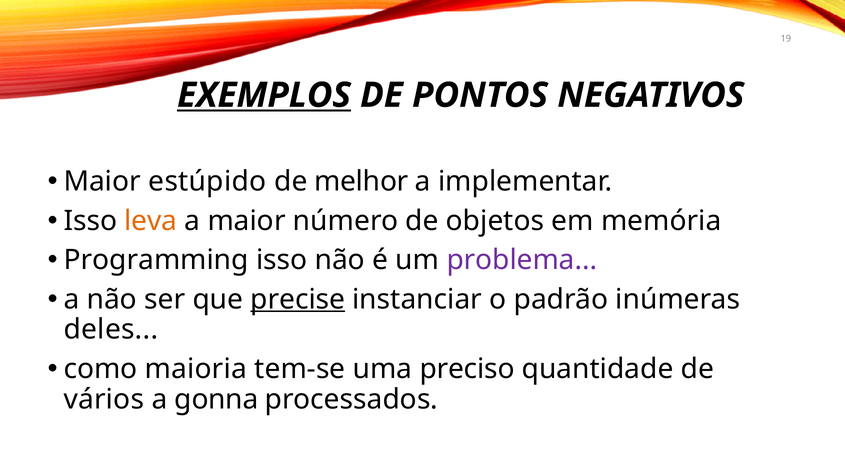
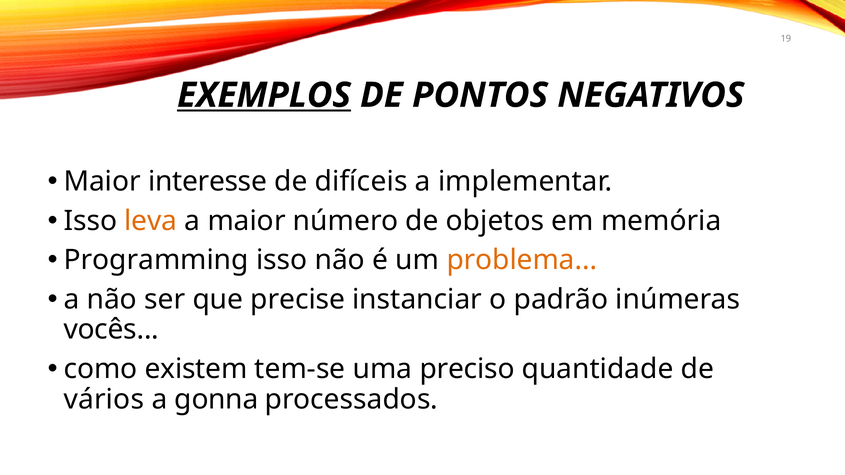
estúpido: estúpido -> interesse
melhor: melhor -> difíceis
problema colour: purple -> orange
precise underline: present -> none
deles: deles -> vocês
maioria: maioria -> existem
